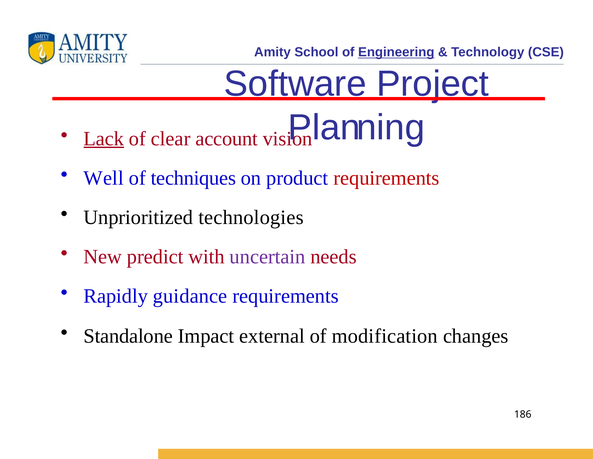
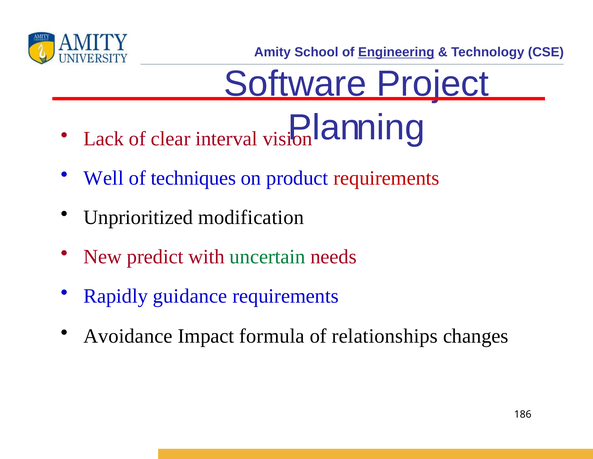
Lack underline: present -> none
account: account -> interval
technologies: technologies -> modification
uncertain colour: purple -> green
Standalone: Standalone -> Avoidance
external: external -> formula
modification: modification -> relationships
